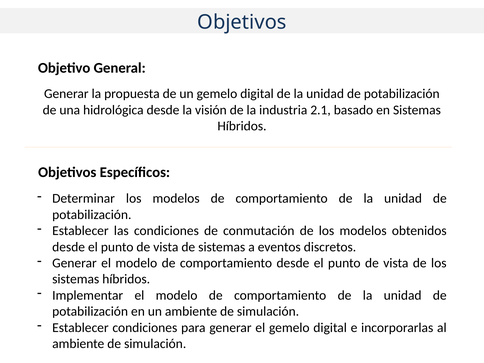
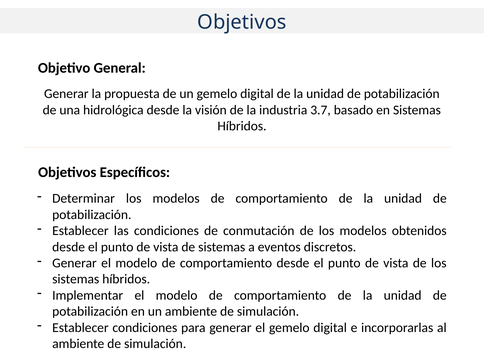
2.1: 2.1 -> 3.7
